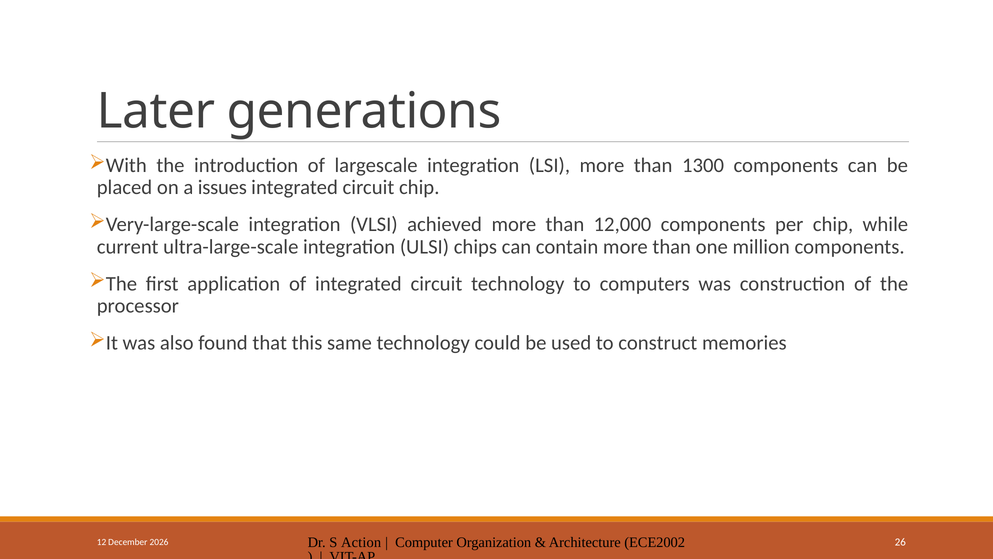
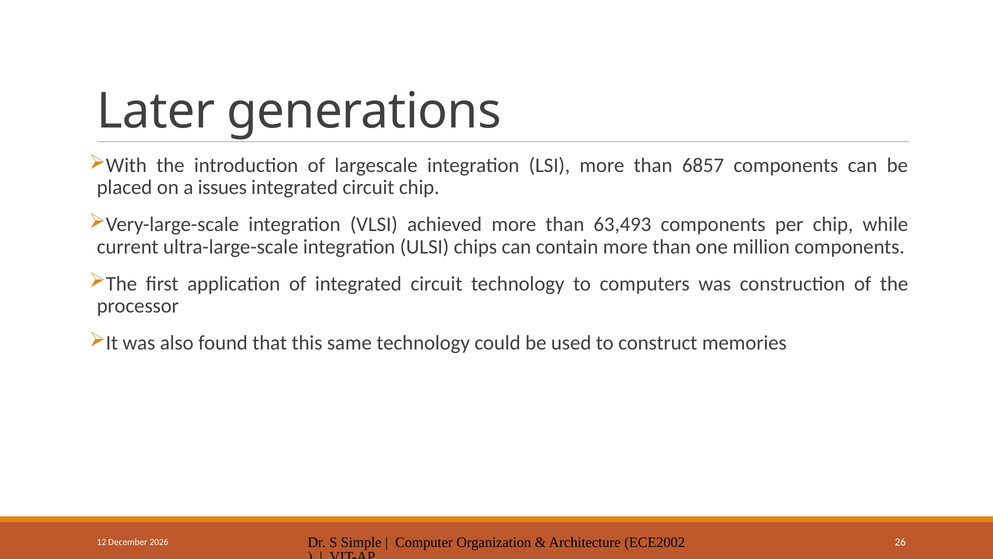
1300: 1300 -> 6857
12,000: 12,000 -> 63,493
Action: Action -> Simple
